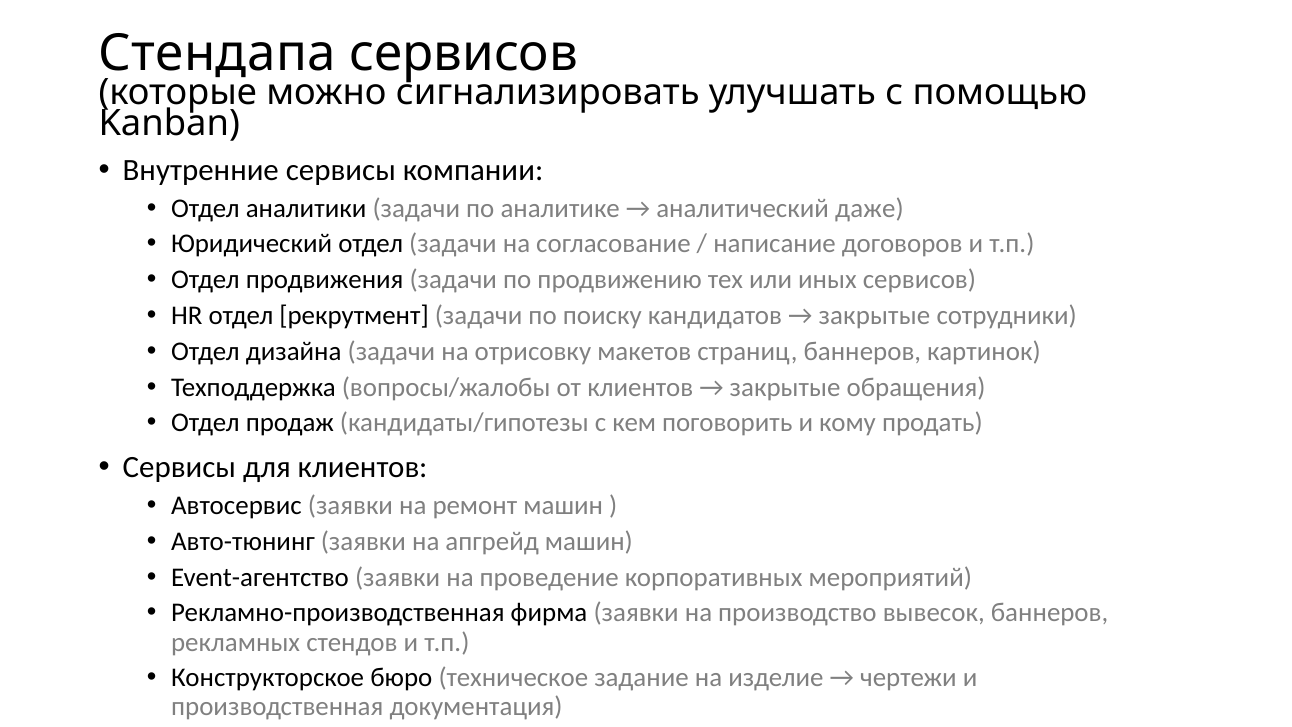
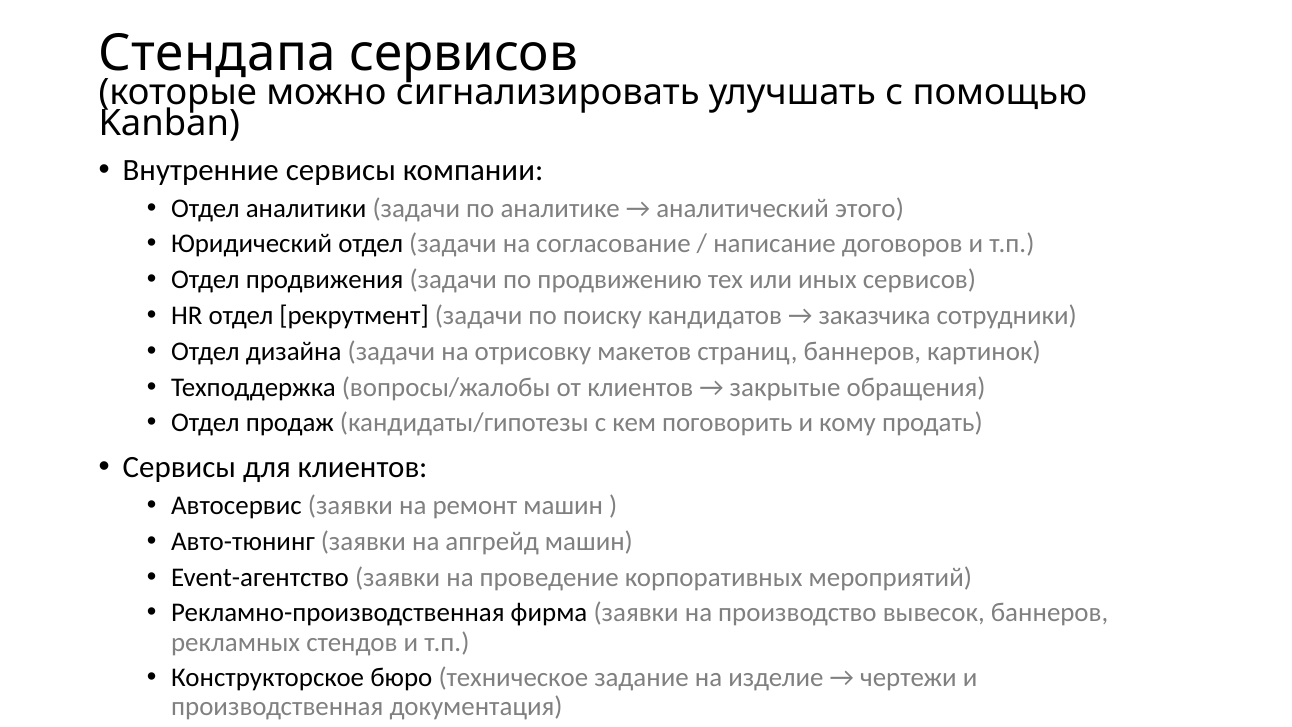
даже: даже -> этого
закрытые at (874, 315): закрытые -> заказчика
